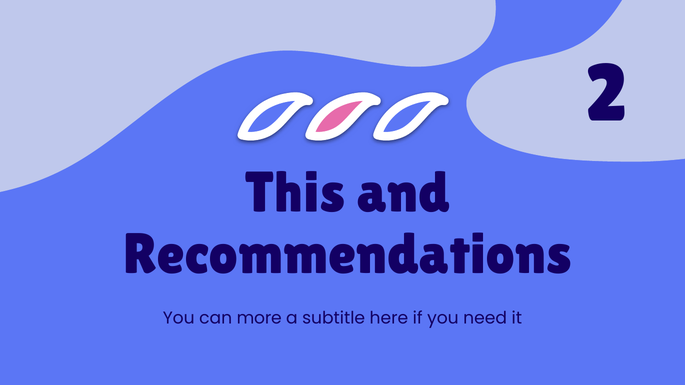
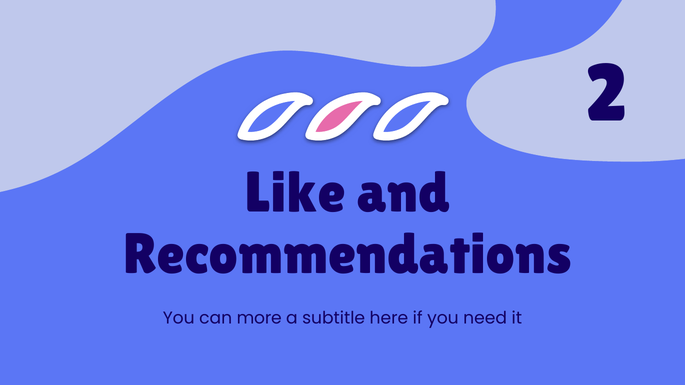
This: This -> Like
